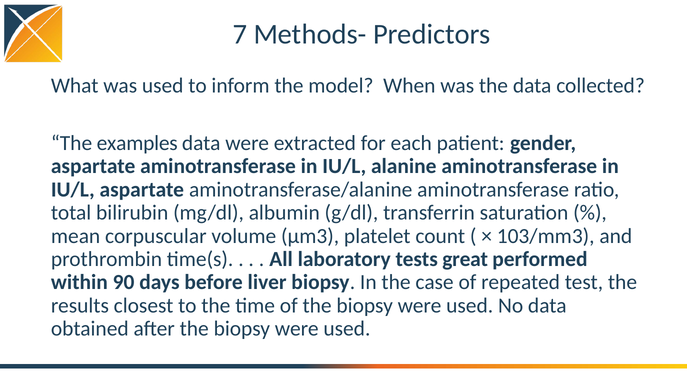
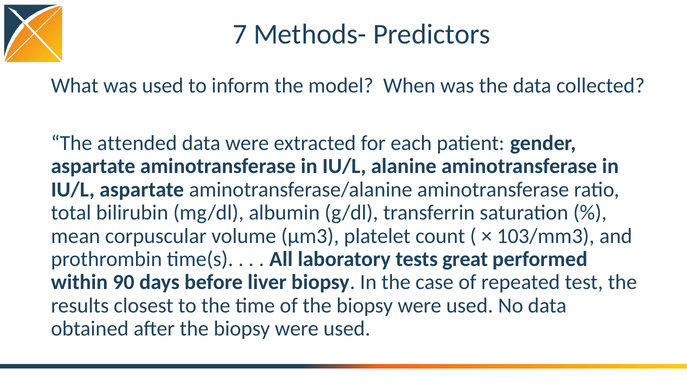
examples: examples -> attended
